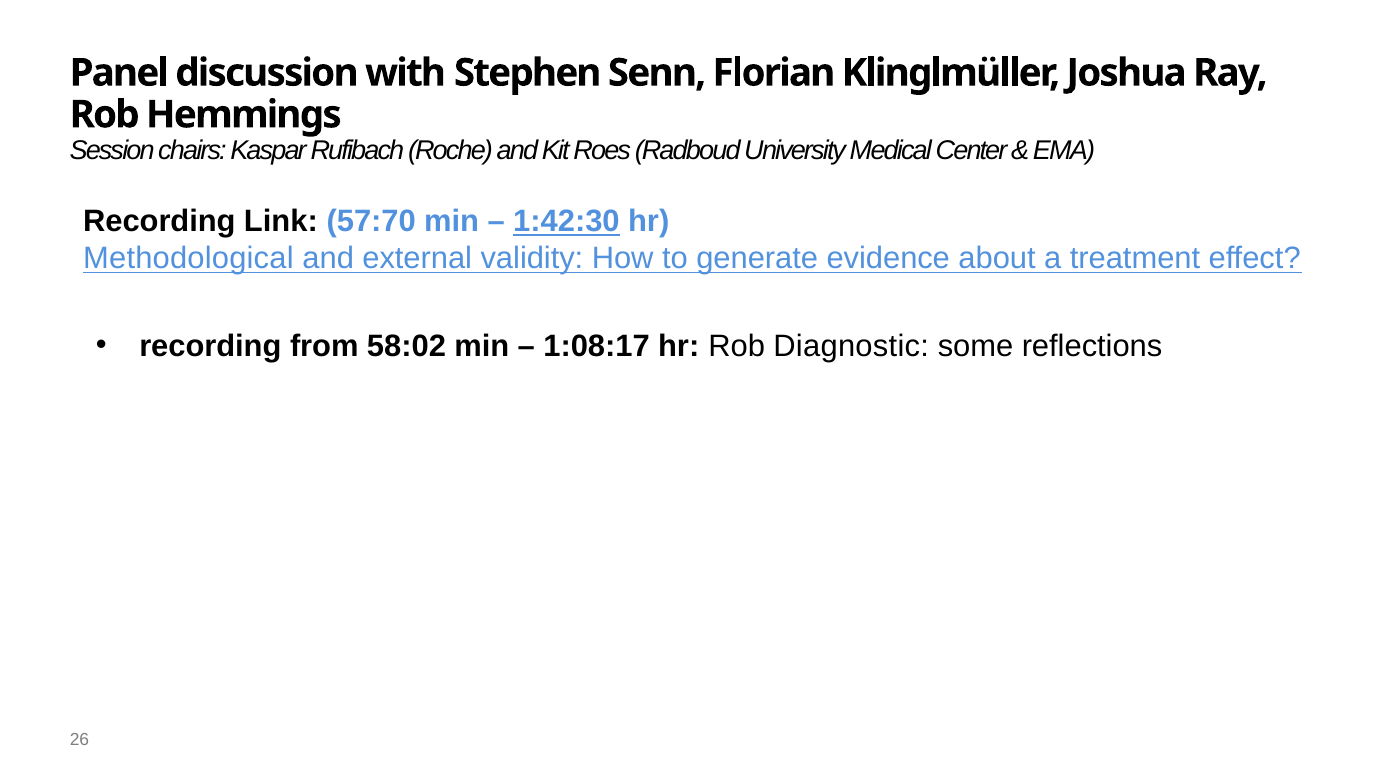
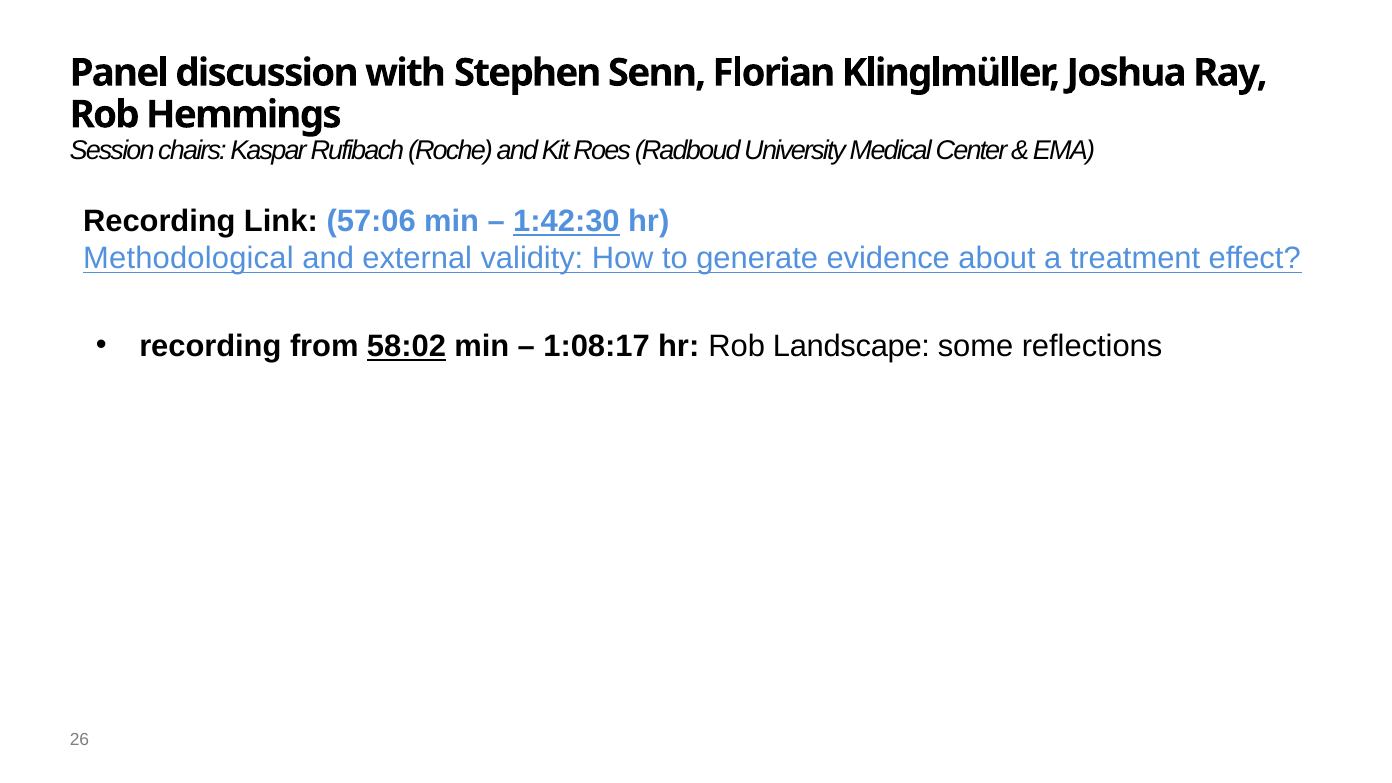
57:70: 57:70 -> 57:06
58:02 underline: none -> present
Diagnostic: Diagnostic -> Landscape
